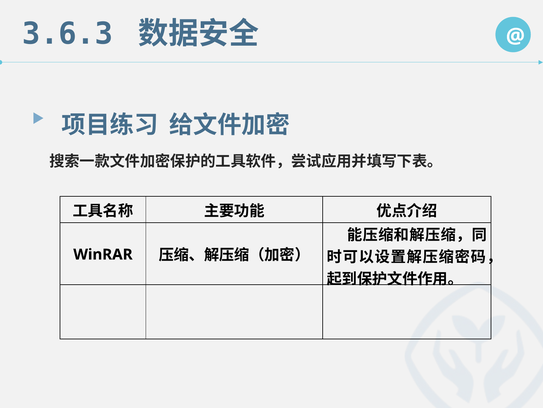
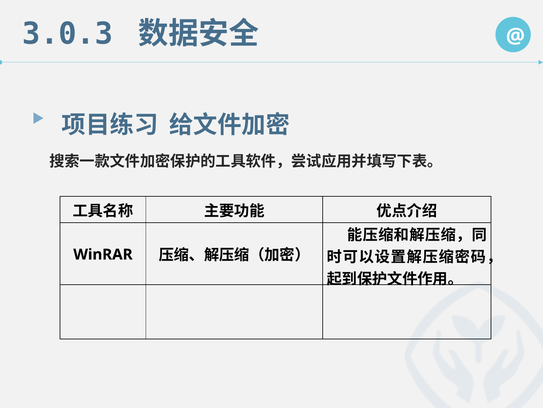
3.6.3: 3.6.3 -> 3.0.3
